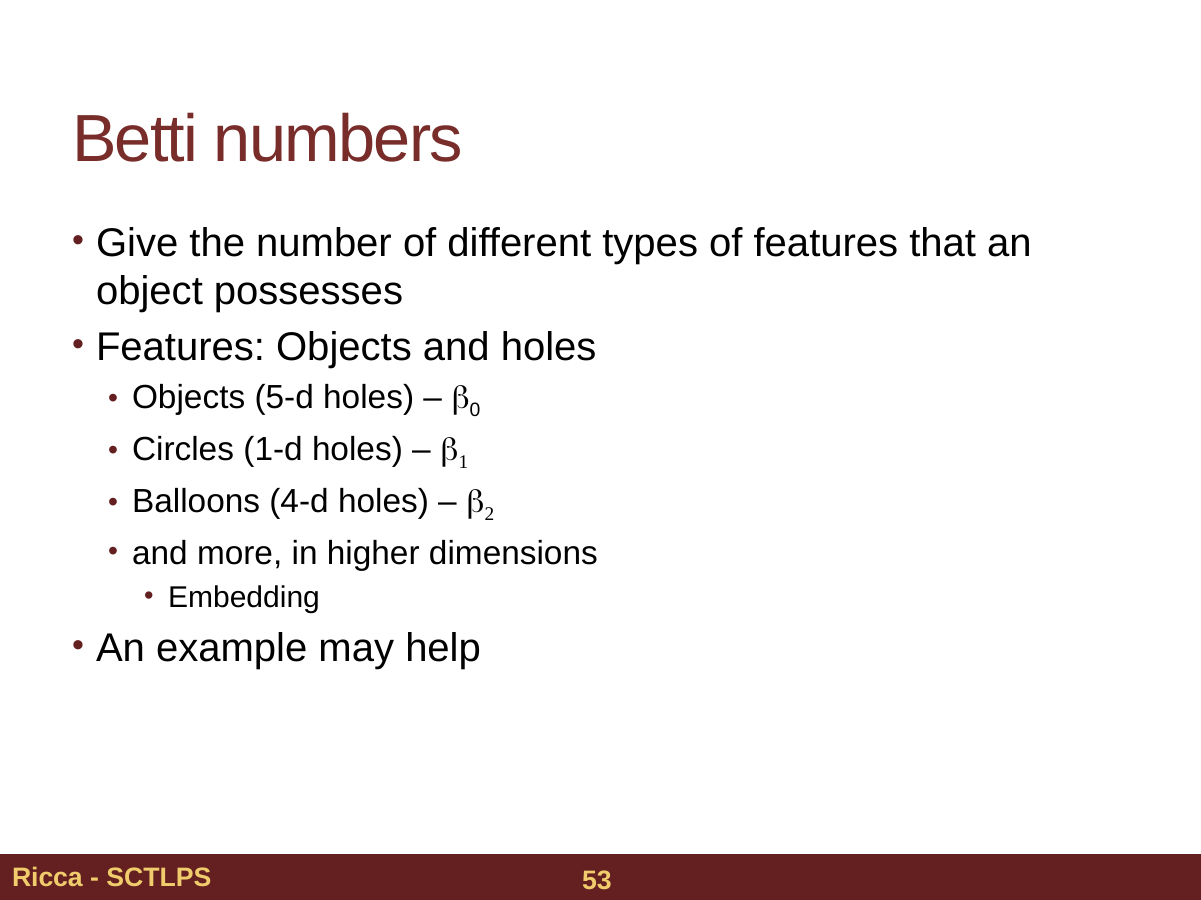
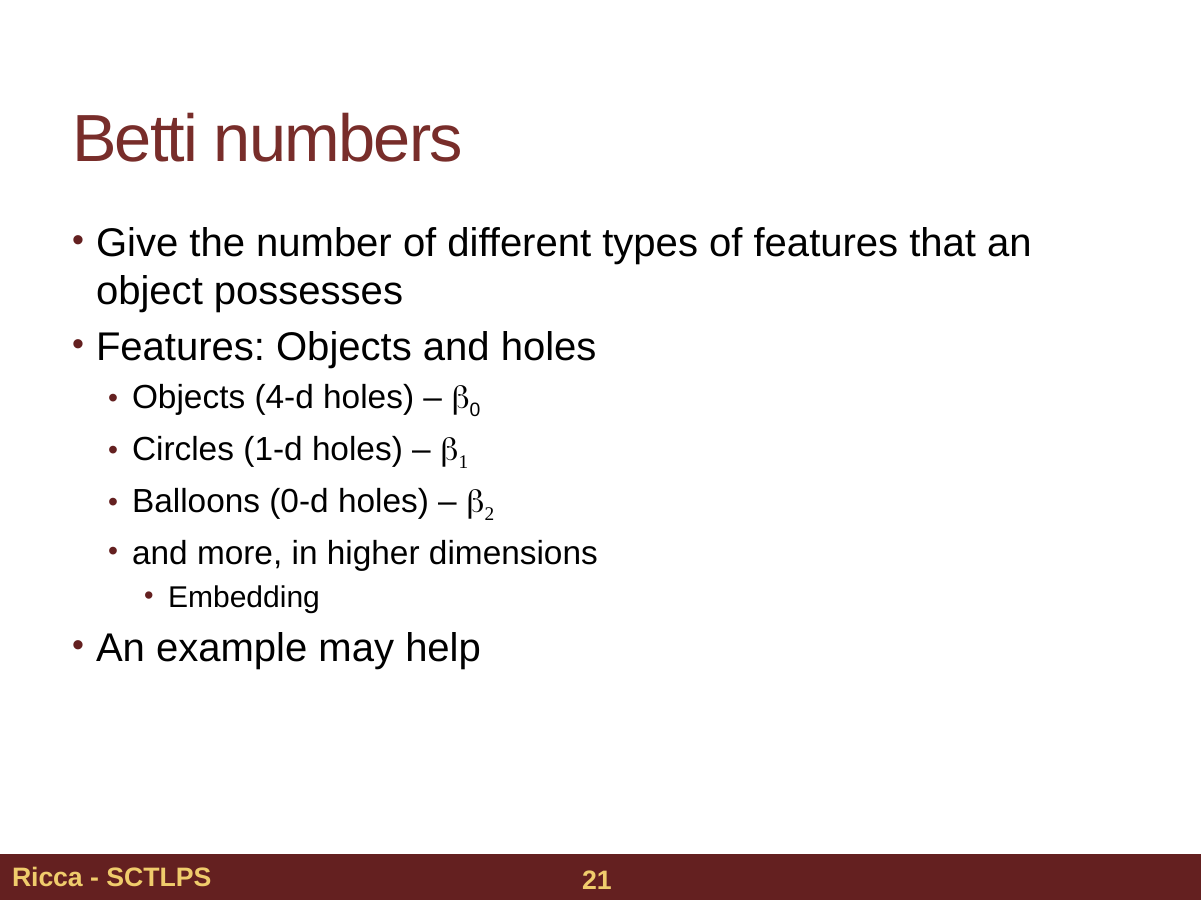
5-d: 5-d -> 4-d
4-d: 4-d -> 0-d
53: 53 -> 21
